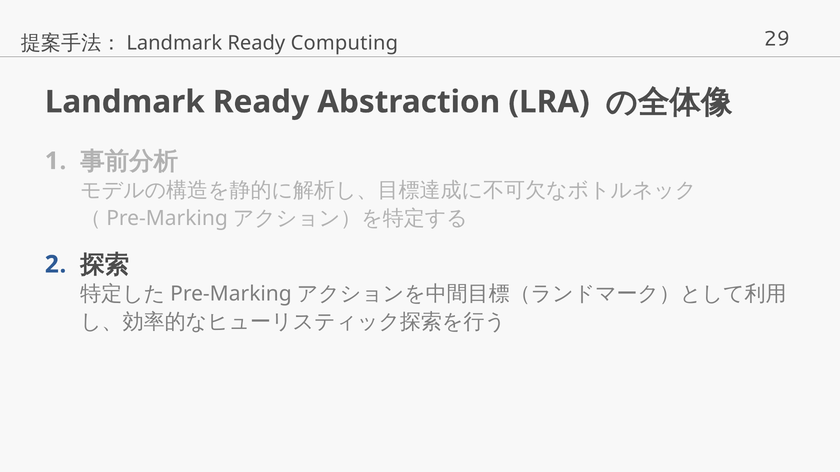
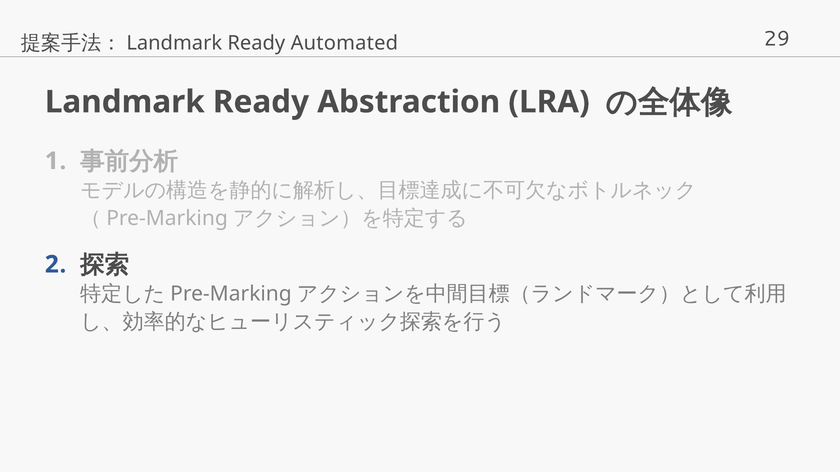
Computing: Computing -> Automated
